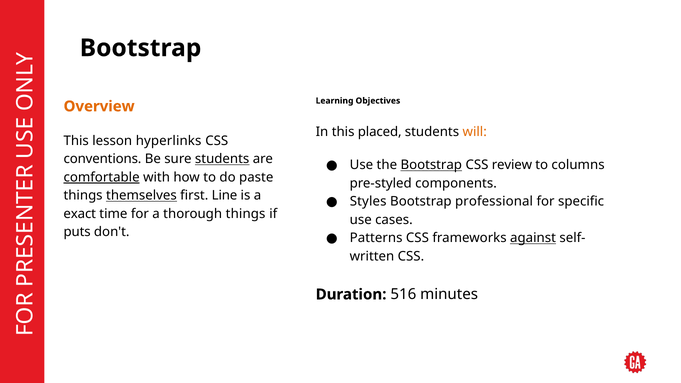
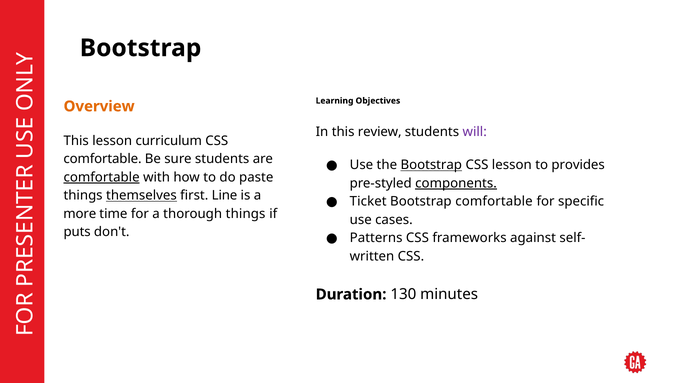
placed: placed -> review
will colour: orange -> purple
hyperlinks: hyperlinks -> curriculum
conventions at (102, 159): conventions -> comfortable
students at (222, 159) underline: present -> none
CSS review: review -> lesson
columns: columns -> provides
components underline: none -> present
Styles: Styles -> Ticket
Bootstrap professional: professional -> comfortable
exact: exact -> more
against underline: present -> none
516: 516 -> 130
